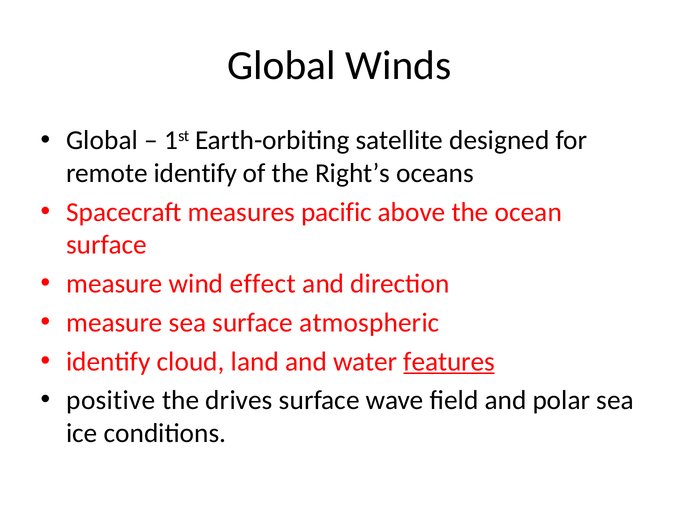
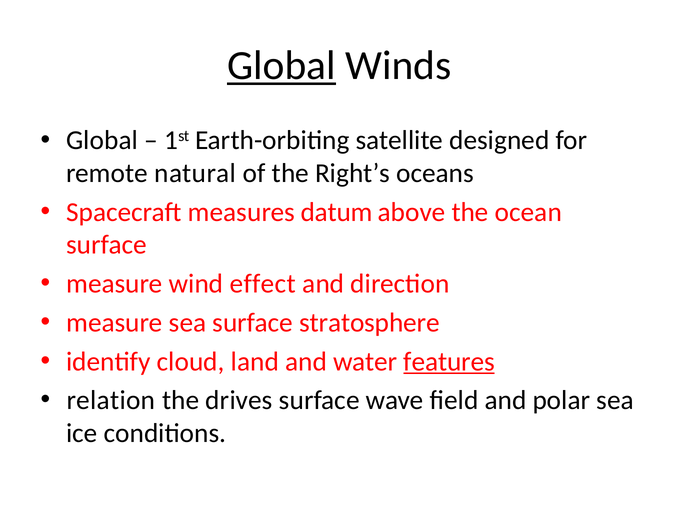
Global at (282, 66) underline: none -> present
remote identify: identify -> natural
pacific: pacific -> datum
atmospheric: atmospheric -> stratosphere
positive: positive -> relation
